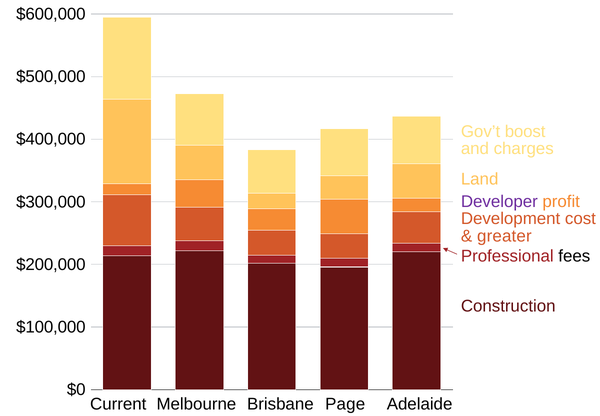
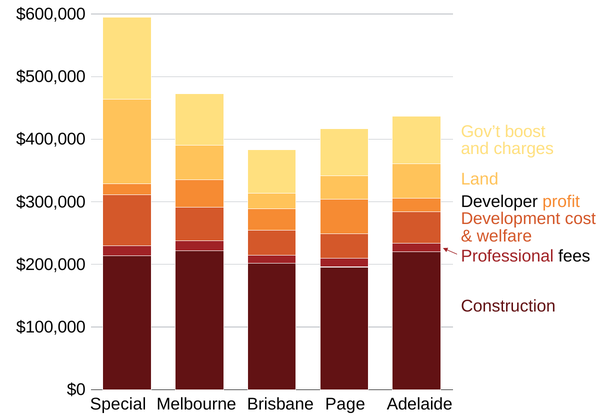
Developer colour: purple -> black
greater: greater -> welfare
Current: Current -> Special
